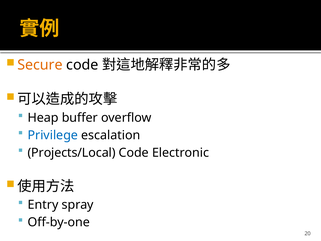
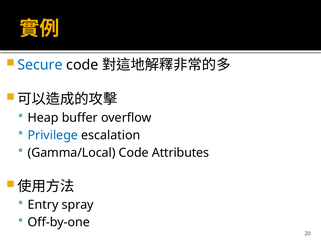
Secure colour: orange -> blue
Projects/Local: Projects/Local -> Gamma/Local
Electronic: Electronic -> Attributes
